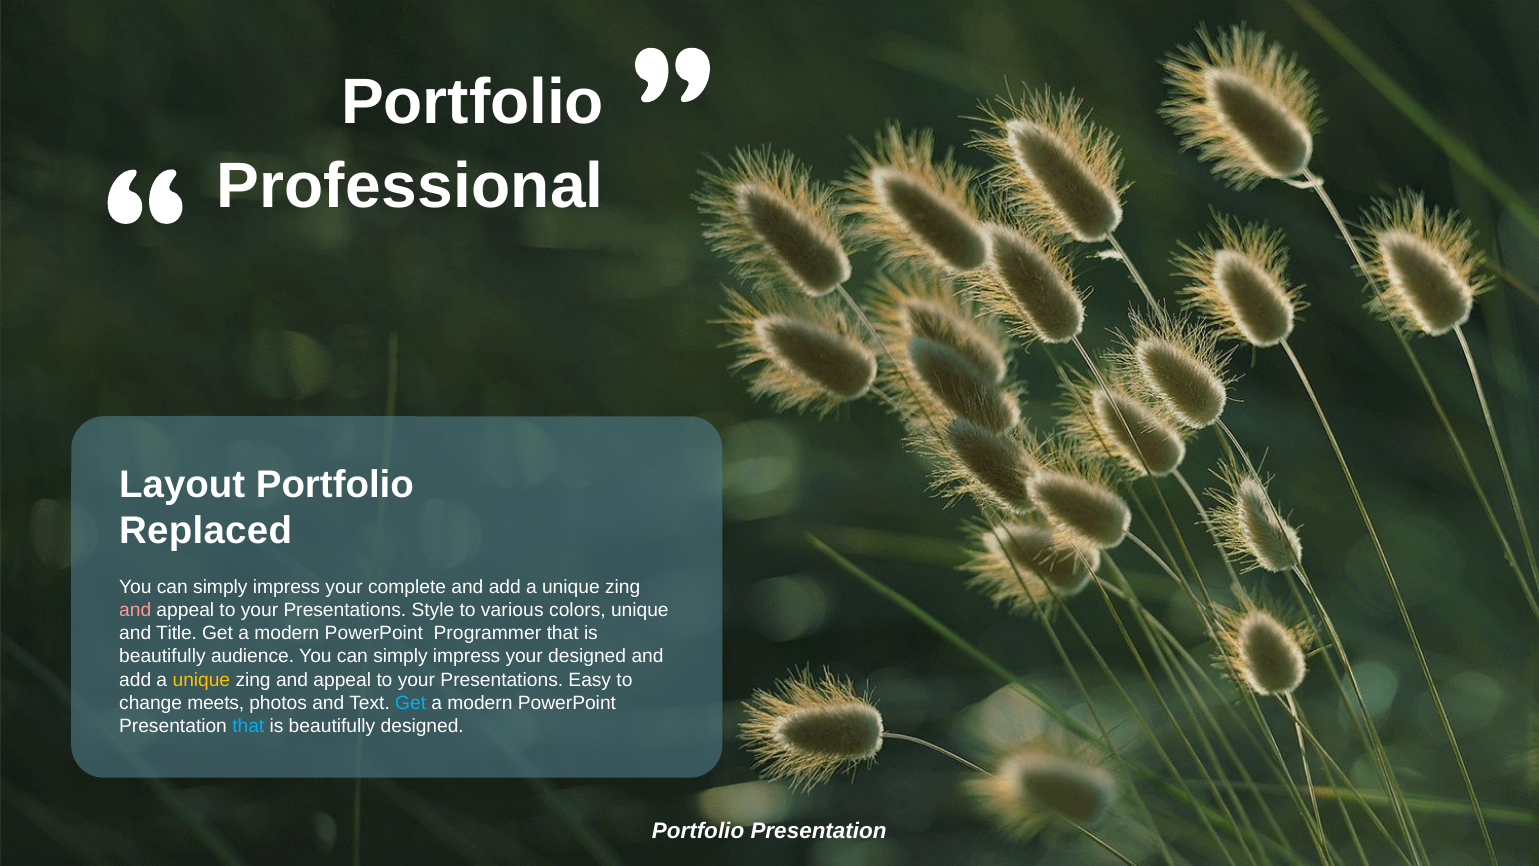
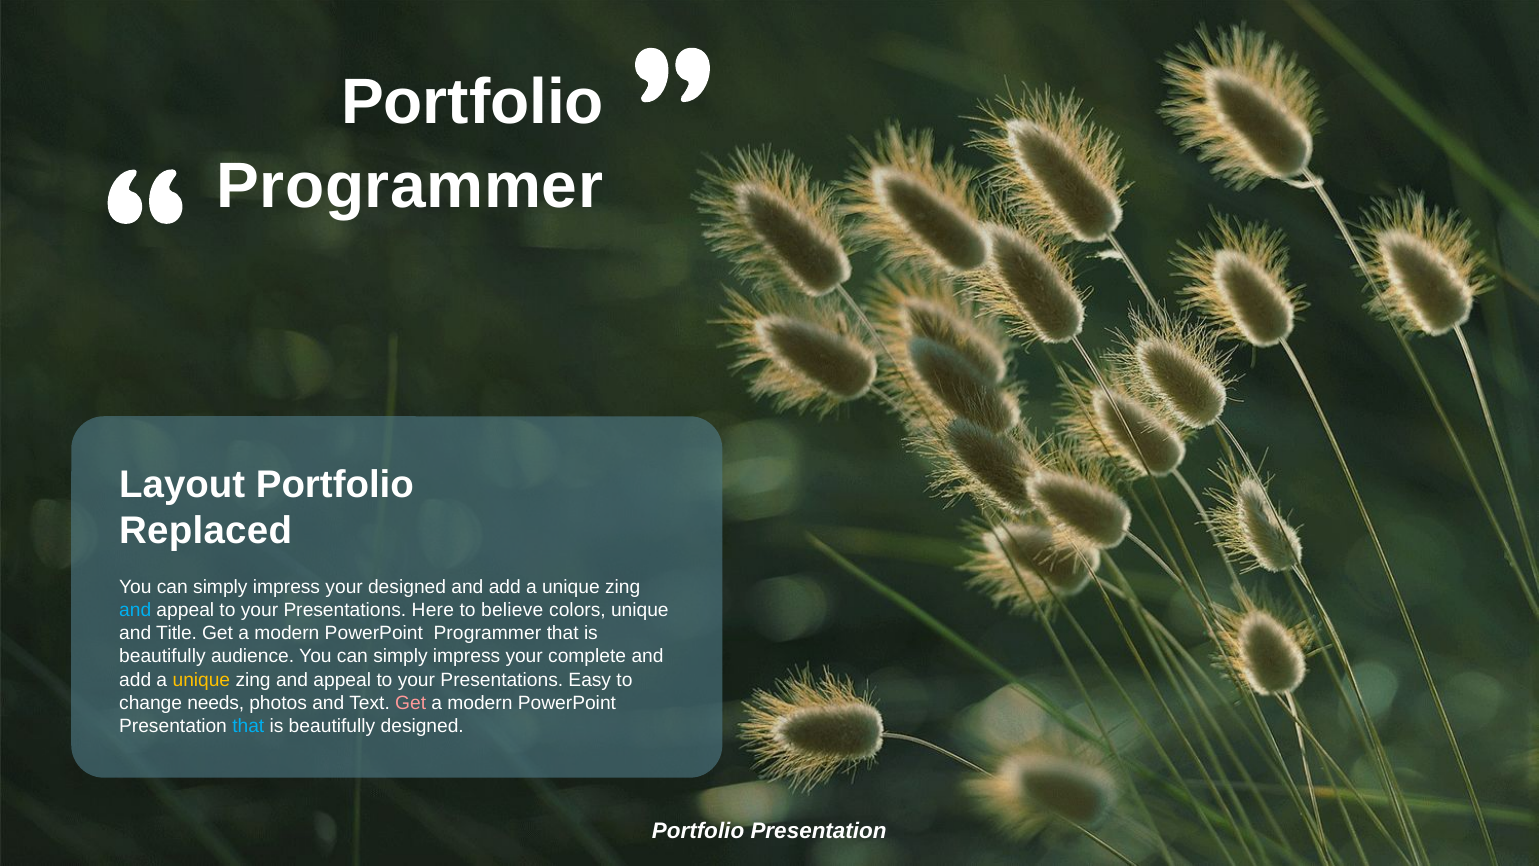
Professional at (410, 186): Professional -> Programmer
your complete: complete -> designed
and at (135, 610) colour: pink -> light blue
Style: Style -> Here
various: various -> believe
your designed: designed -> complete
meets: meets -> needs
Get at (411, 703) colour: light blue -> pink
